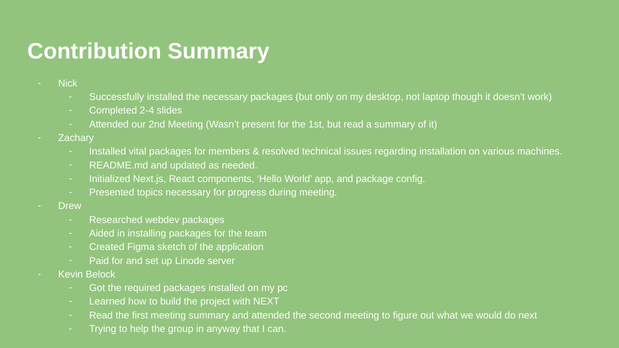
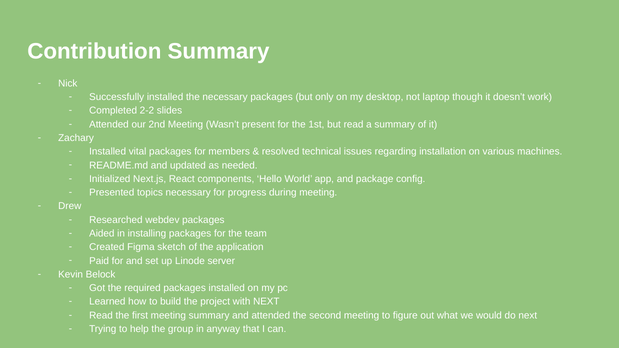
2-4: 2-4 -> 2-2
